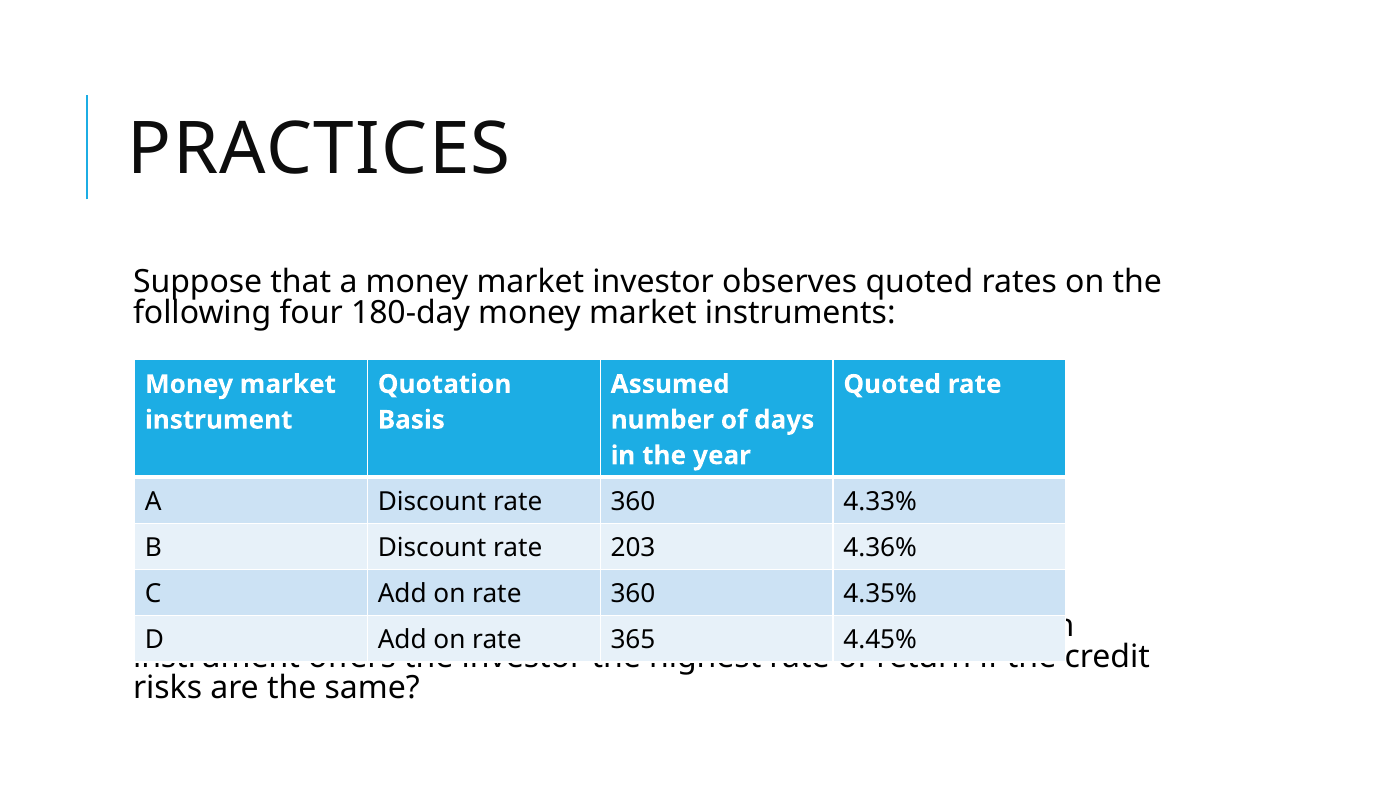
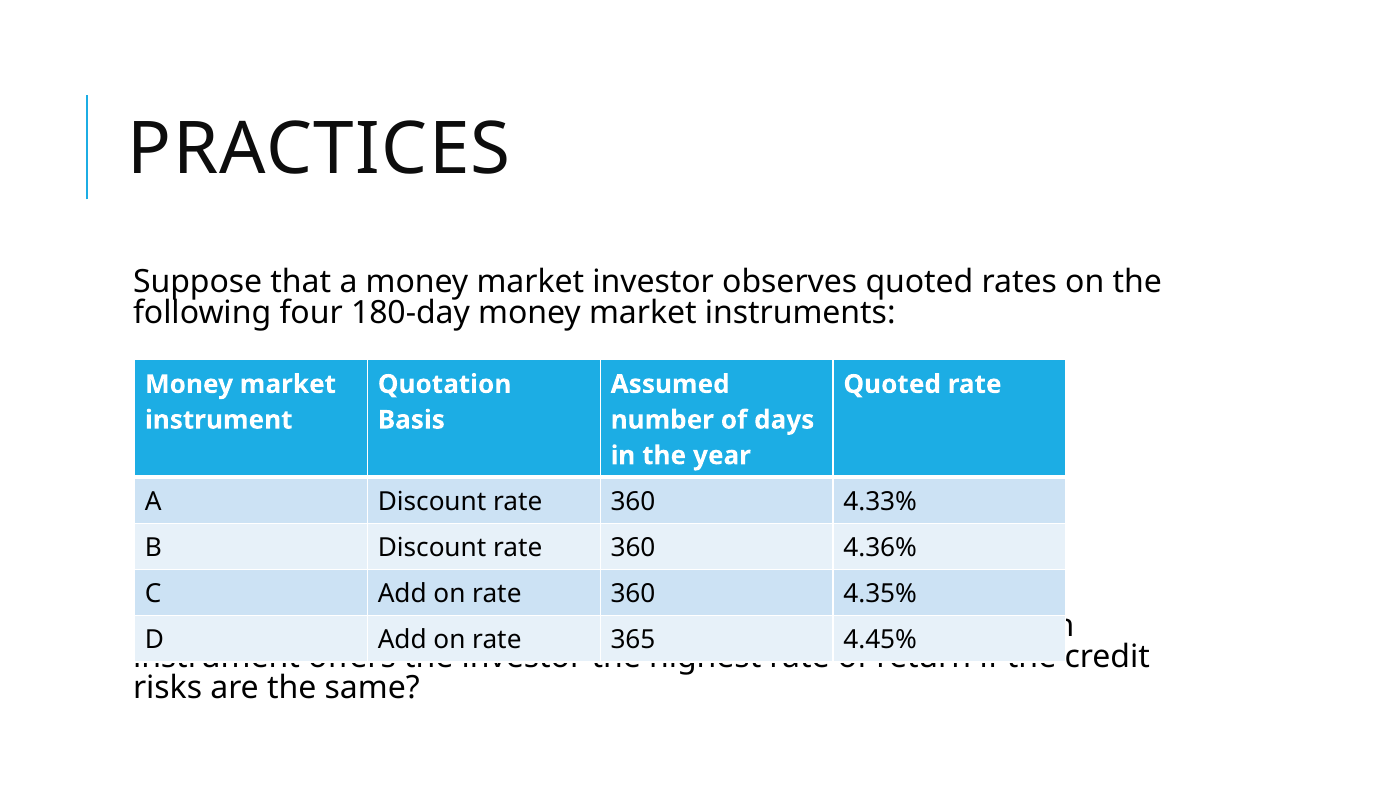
B Discount rate 203: 203 -> 360
